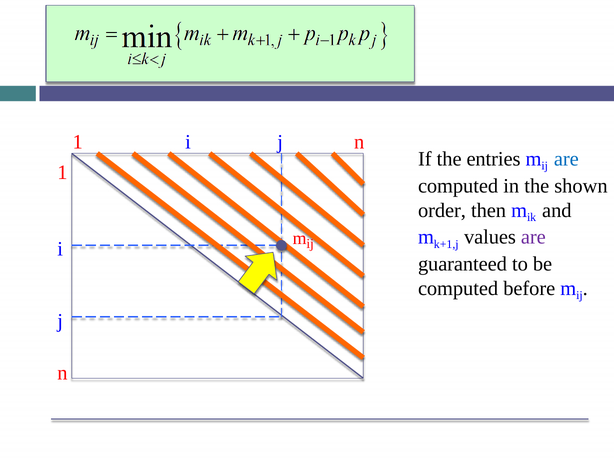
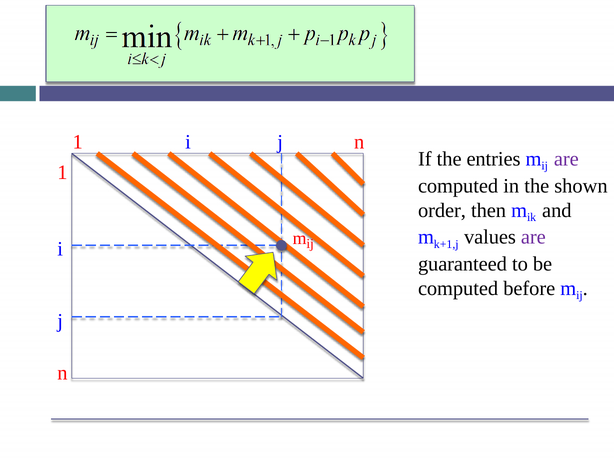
are at (566, 159) colour: blue -> purple
